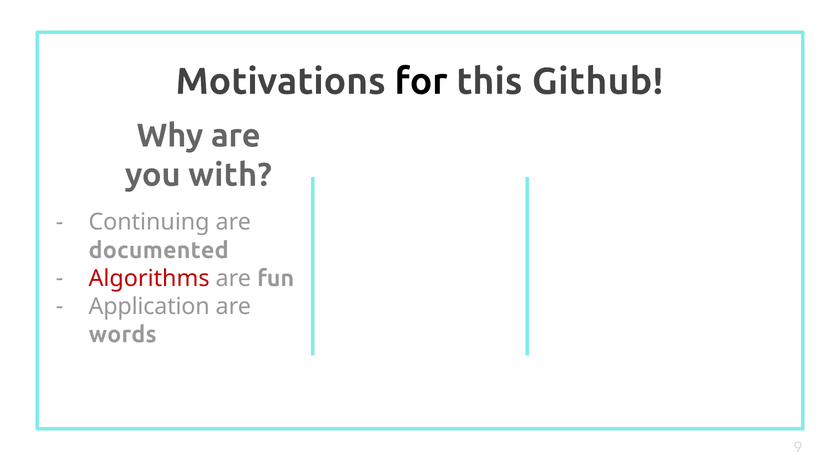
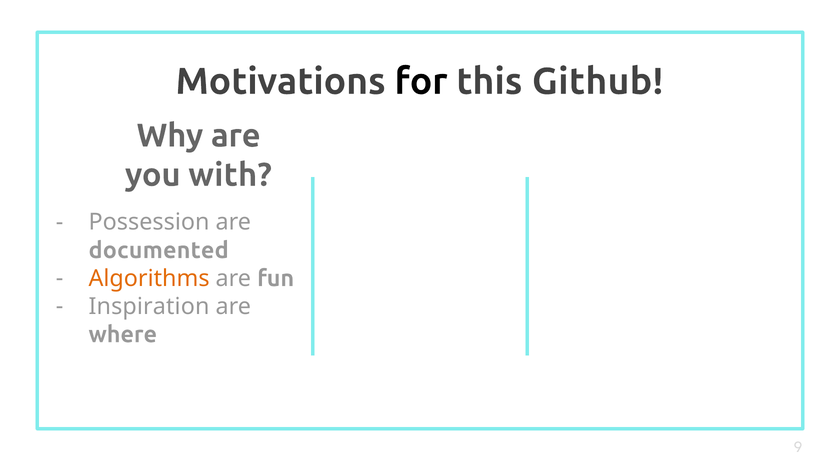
Continuing: Continuing -> Possession
Algorithms colour: red -> orange
Application: Application -> Inspiration
words: words -> where
